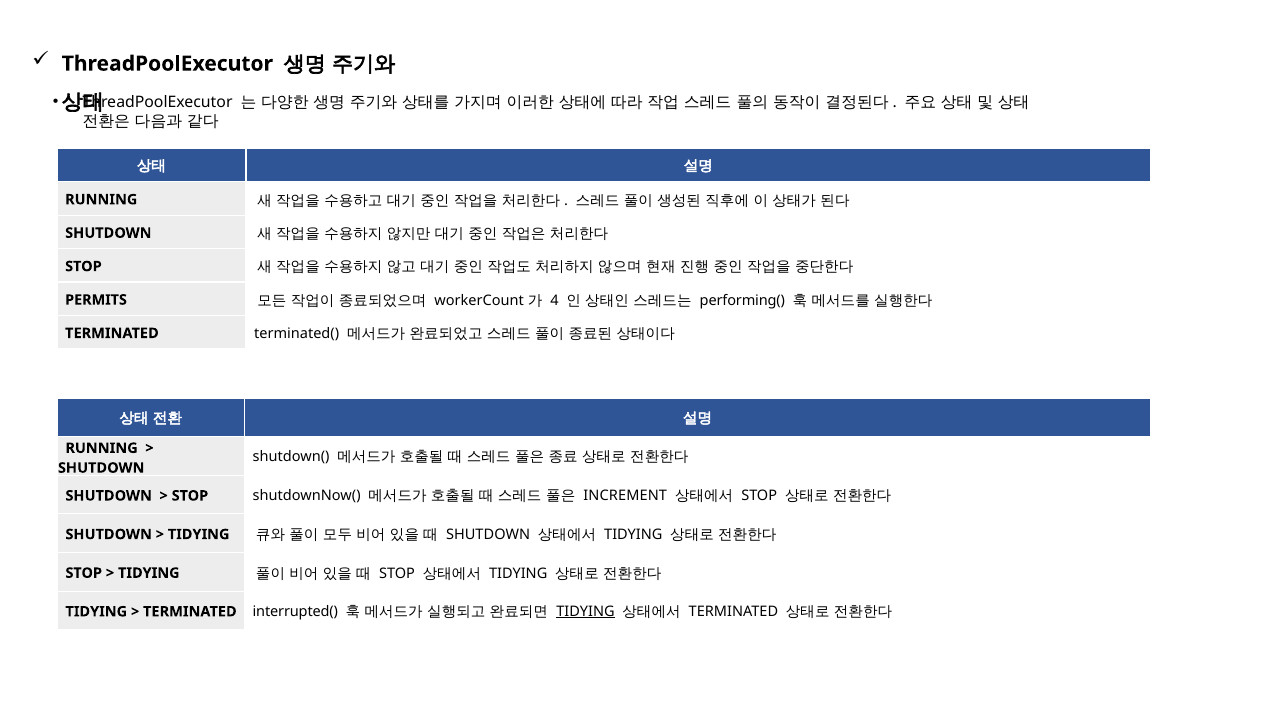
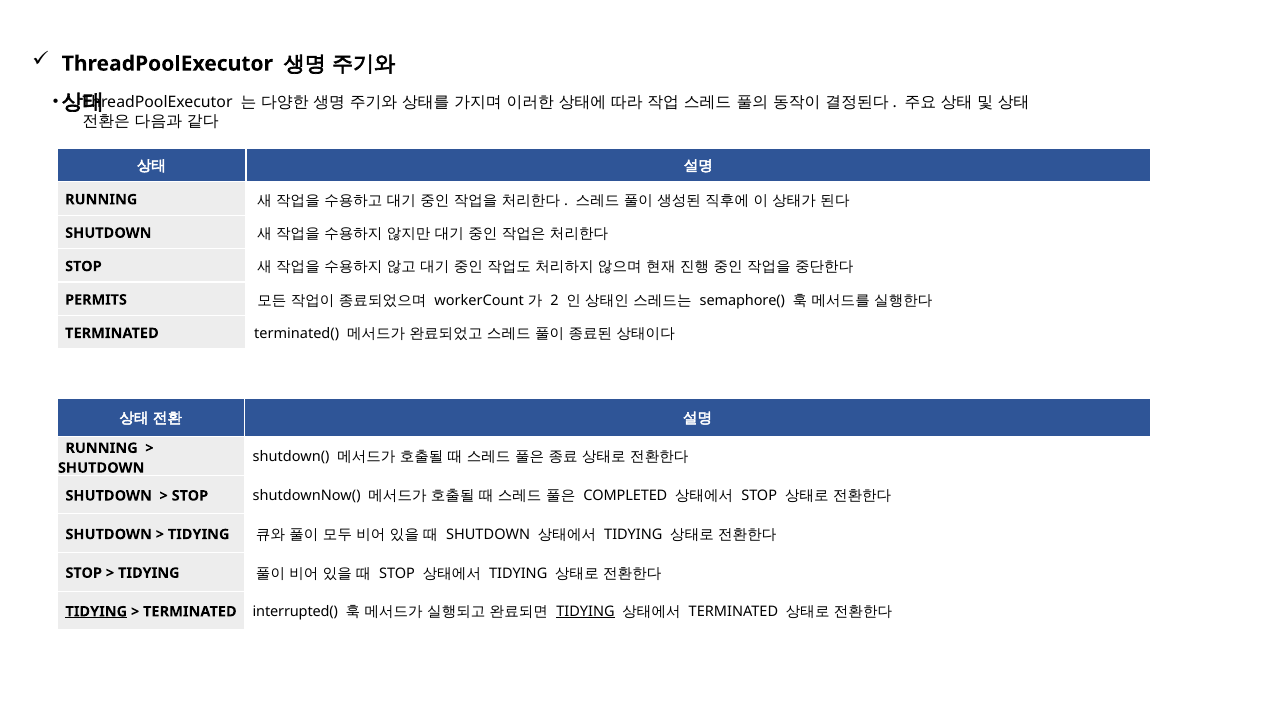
4: 4 -> 2
performing(: performing( -> semaphore(
INCREMENT: INCREMENT -> COMPLETED
TIDYING at (96, 612) underline: none -> present
